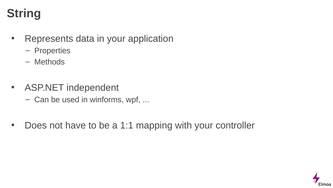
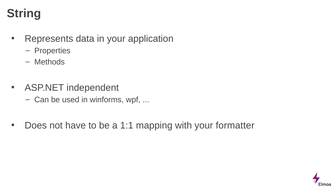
controller: controller -> formatter
